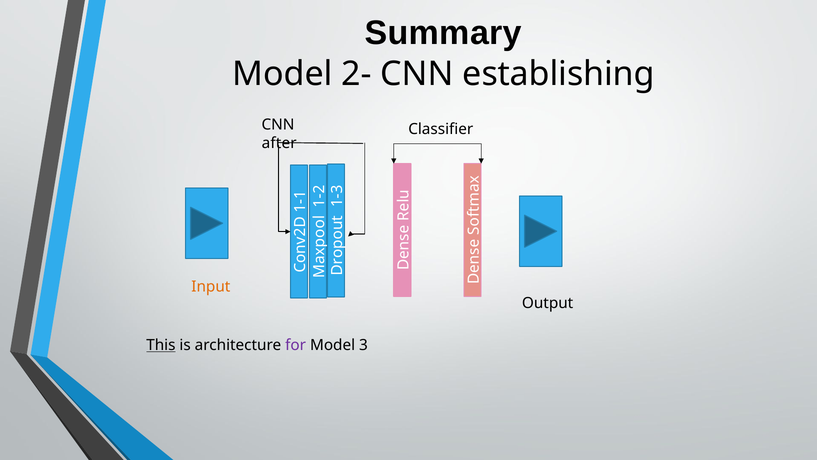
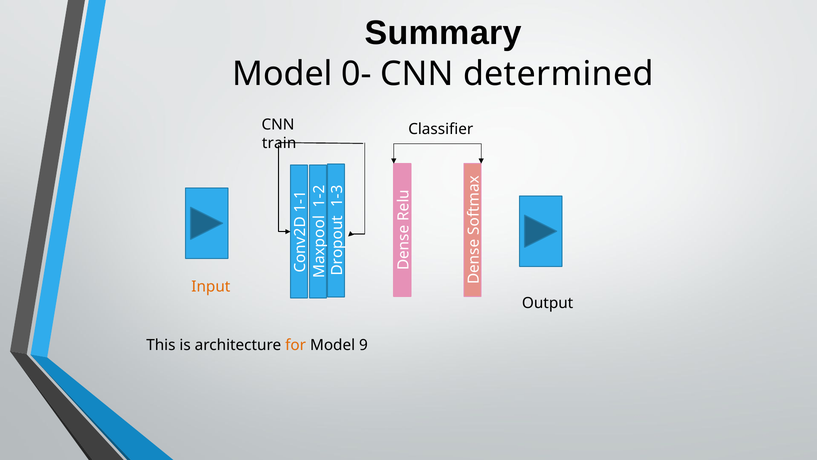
2-: 2- -> 0-
establishing: establishing -> determined
after: after -> train
This underline: present -> none
for colour: purple -> orange
Model 3: 3 -> 9
